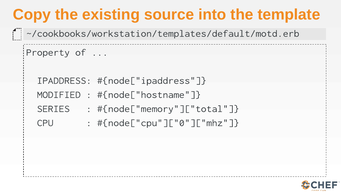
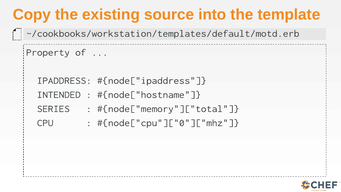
MODIFIED: MODIFIED -> INTENDED
